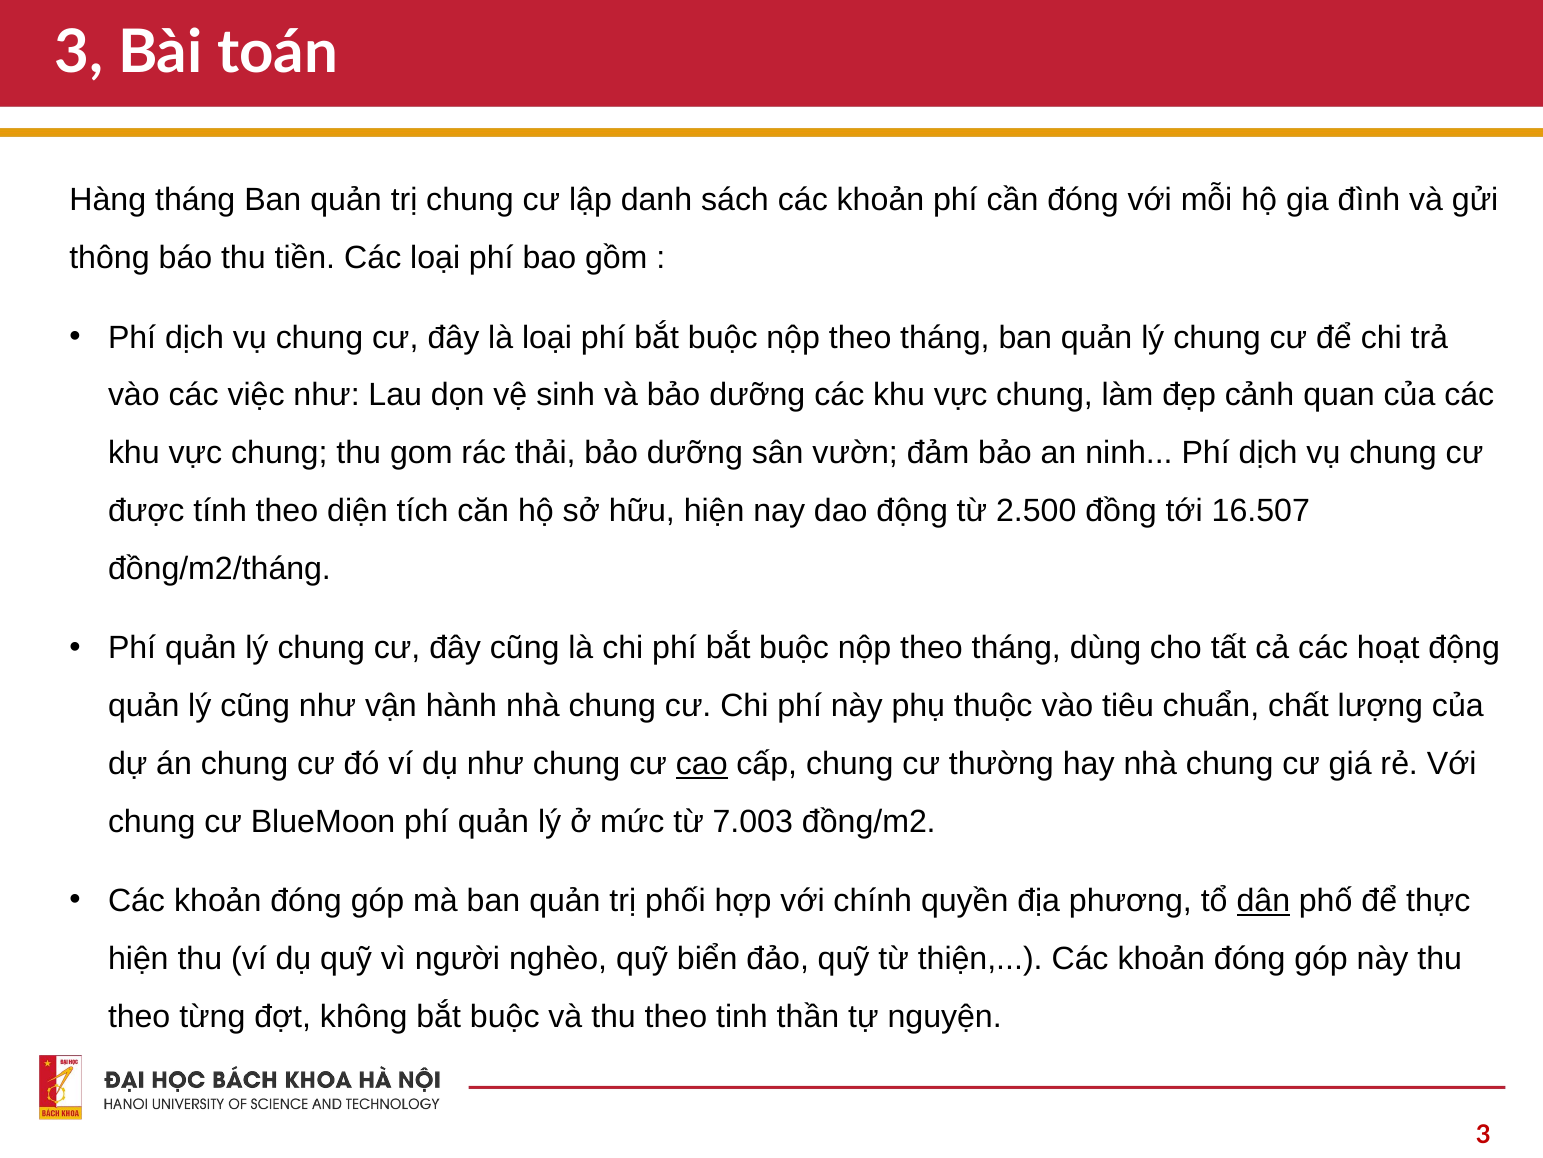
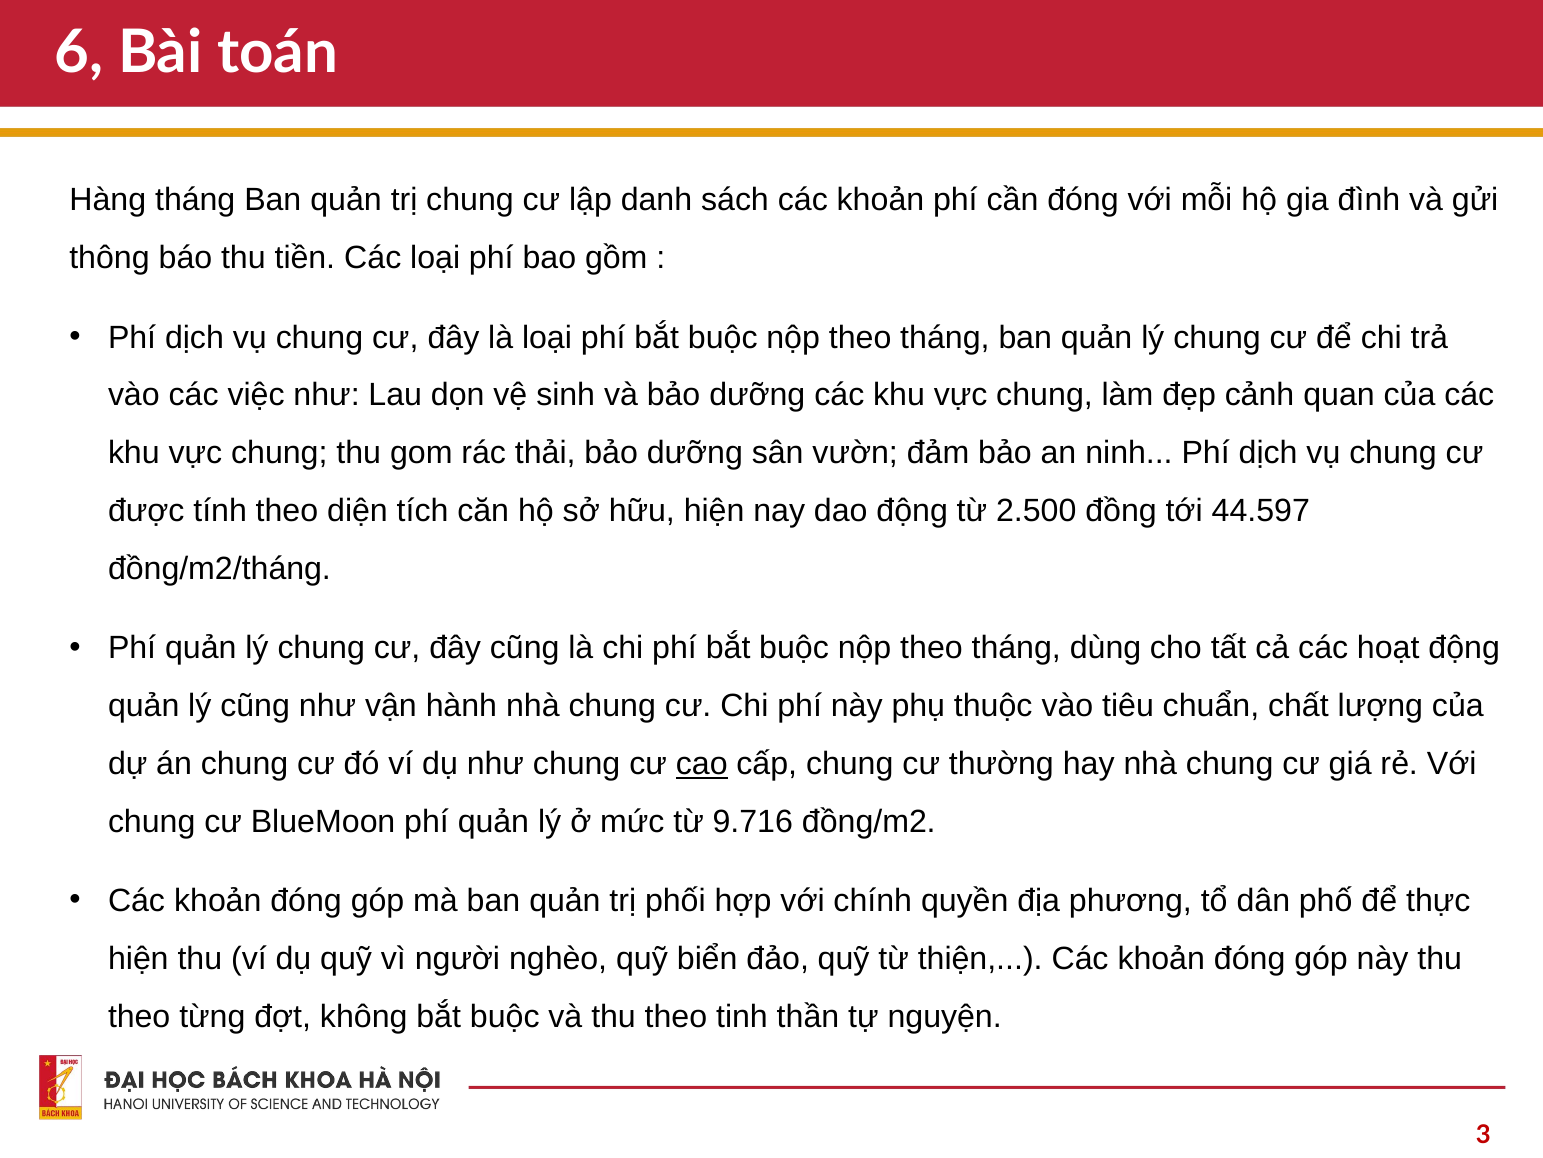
3 at (79, 53): 3 -> 6
16.507: 16.507 -> 44.597
7.003: 7.003 -> 9.716
dân underline: present -> none
